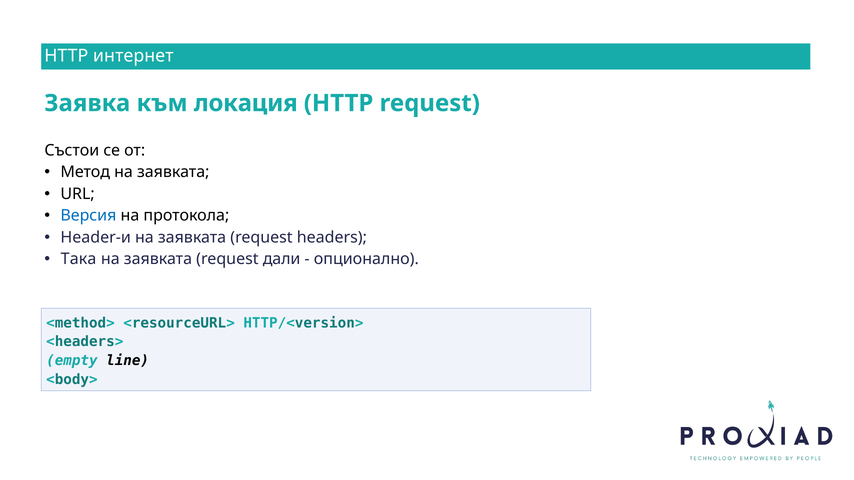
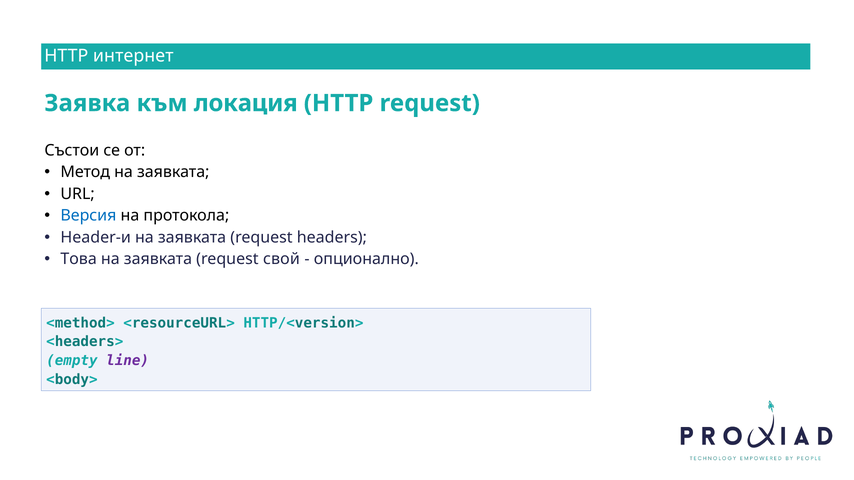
Така: Така -> Това
дали: дали -> свой
line colour: black -> purple
